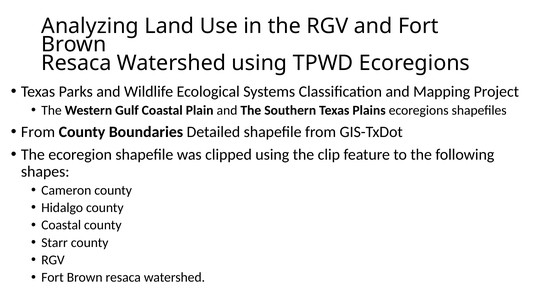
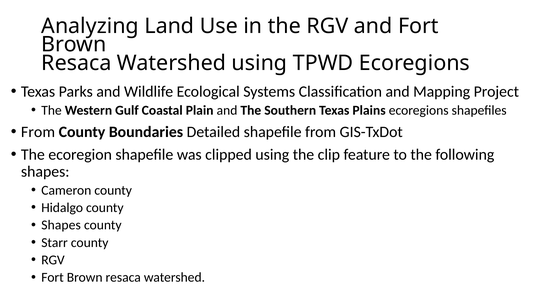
Coastal at (61, 225): Coastal -> Shapes
